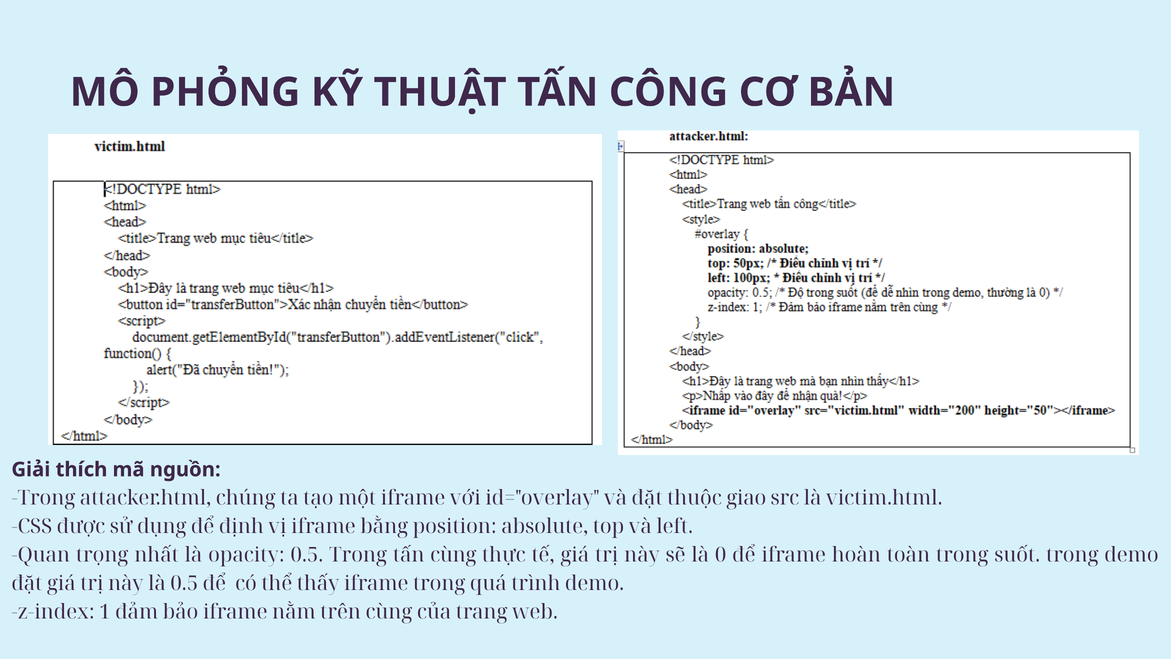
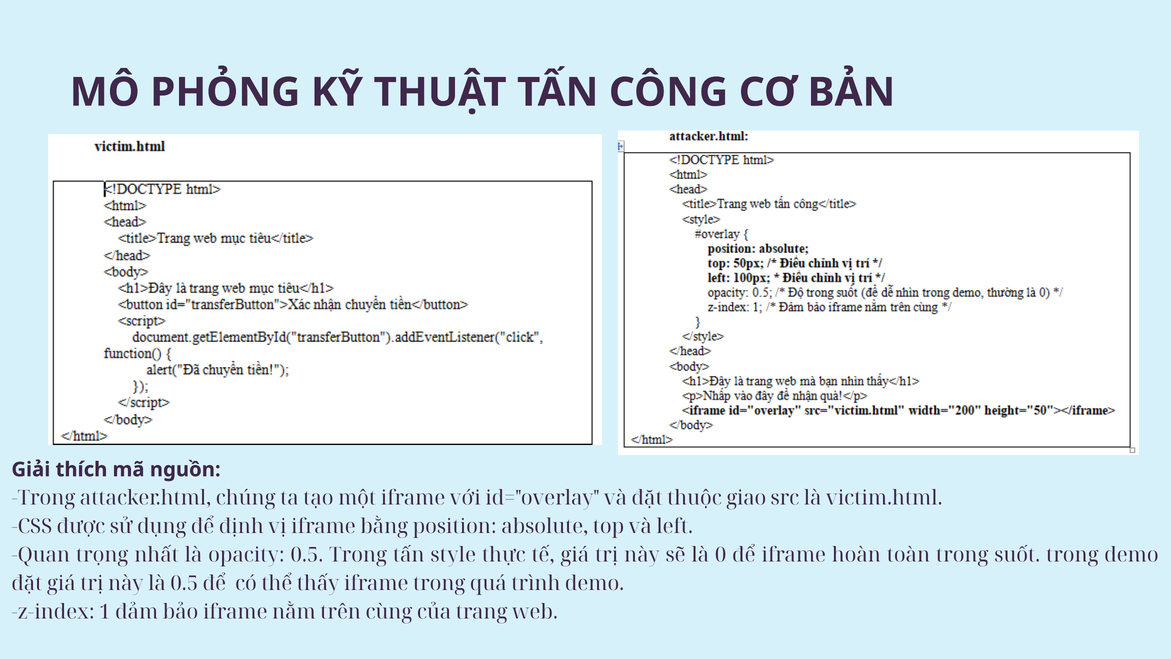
tấn cùng: cùng -> style
